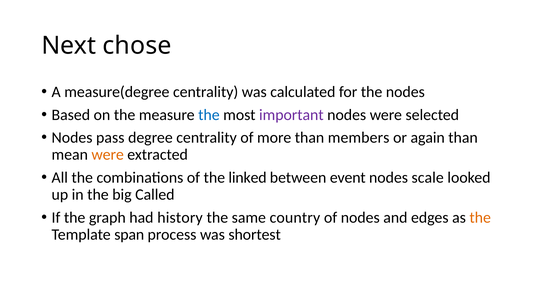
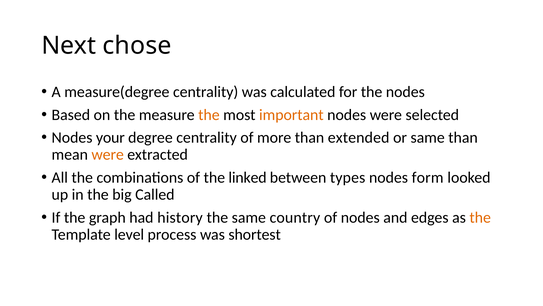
the at (209, 115) colour: blue -> orange
important colour: purple -> orange
pass: pass -> your
members: members -> extended
or again: again -> same
event: event -> types
scale: scale -> form
span: span -> level
